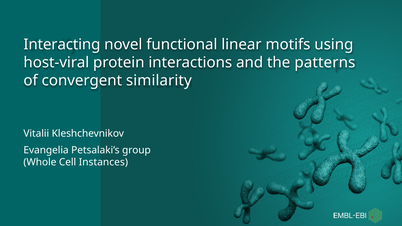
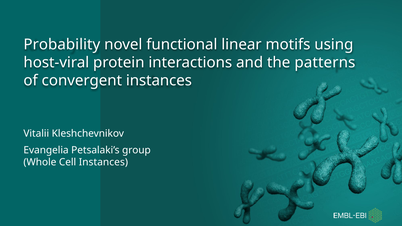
Interacting: Interacting -> Probability
convergent similarity: similarity -> instances
